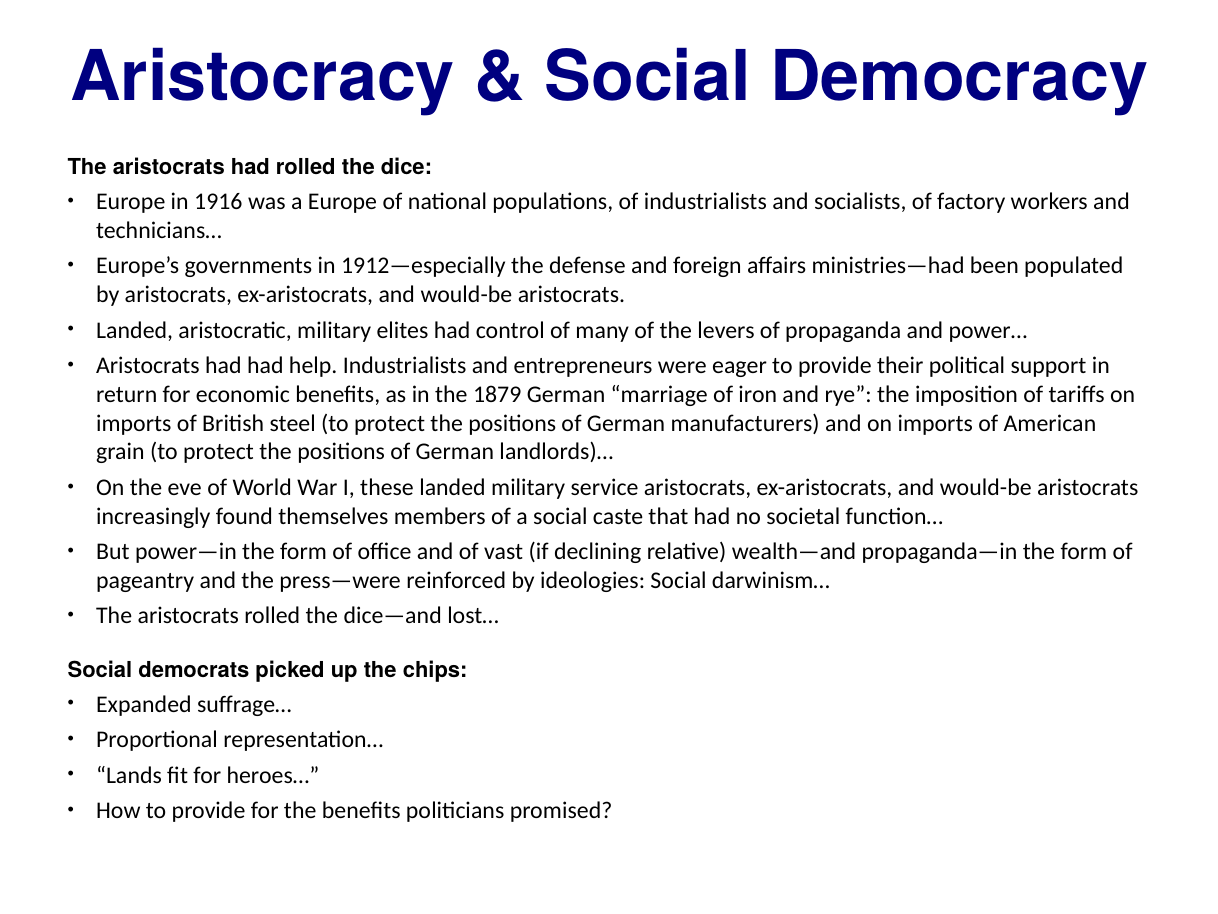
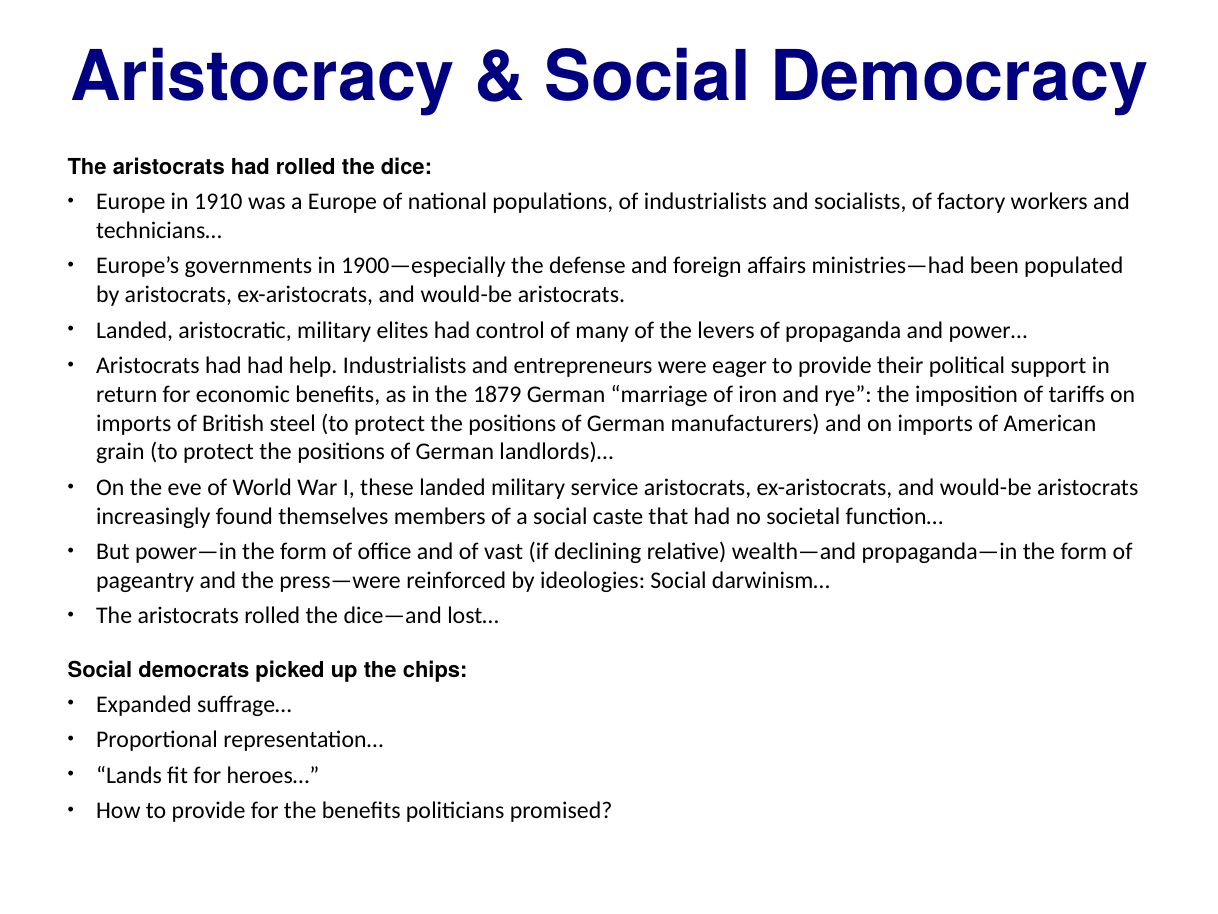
1916: 1916 -> 1910
1912—especially: 1912—especially -> 1900—especially
